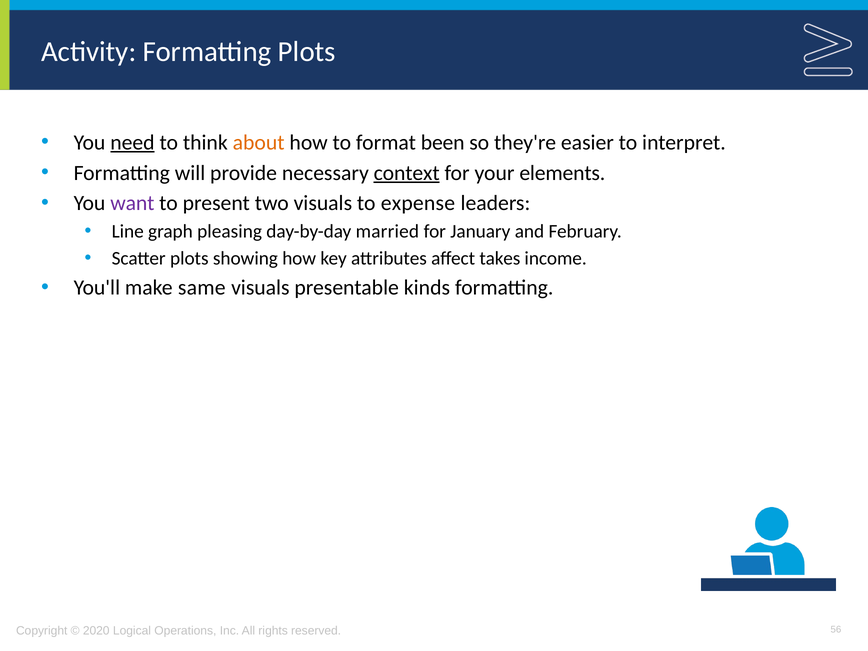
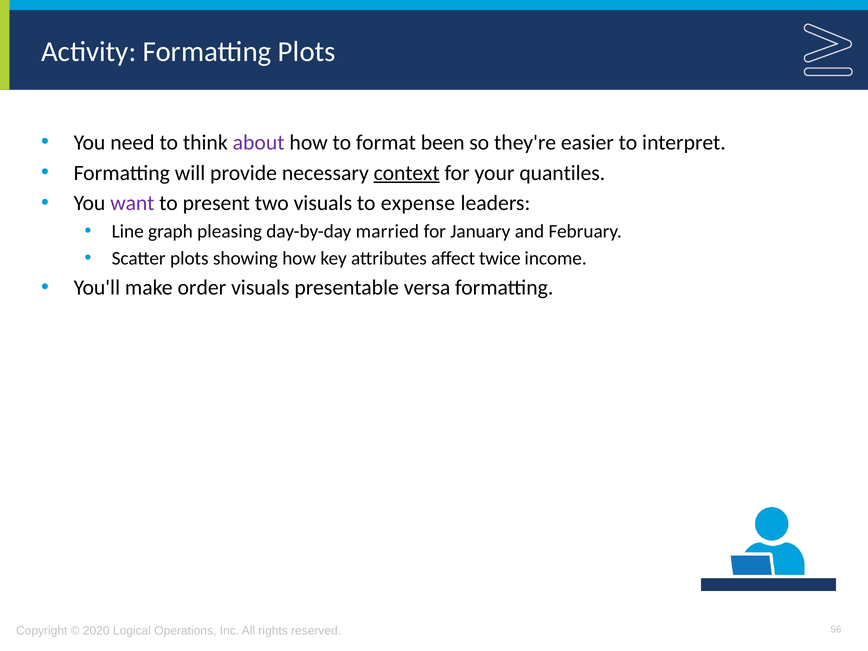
need underline: present -> none
about colour: orange -> purple
elements: elements -> quantiles
takes: takes -> twice
same: same -> order
kinds: kinds -> versa
